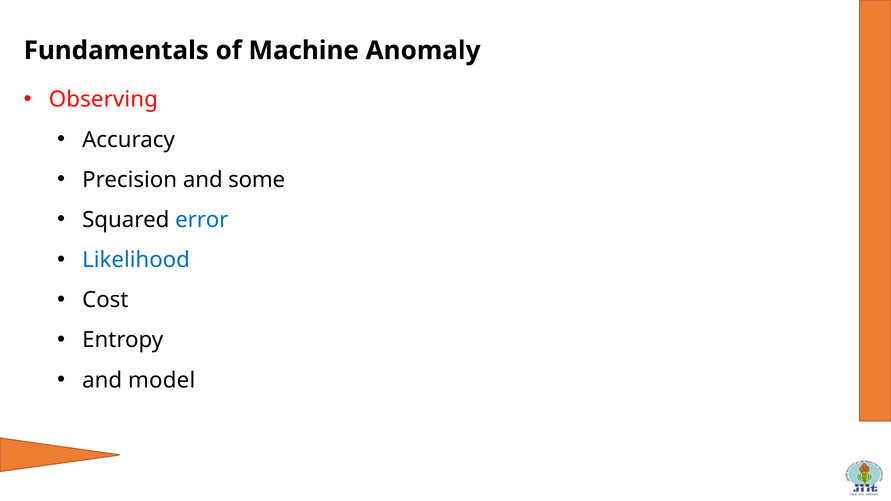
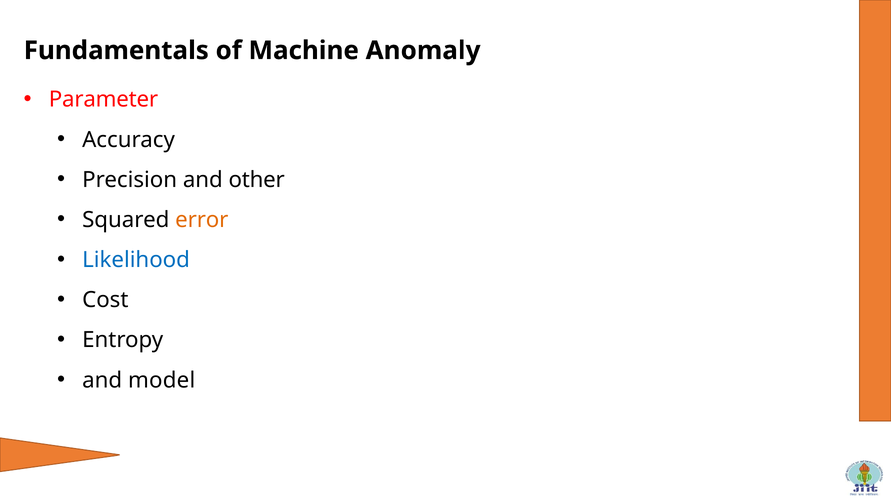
Observing: Observing -> Parameter
some: some -> other
error colour: blue -> orange
